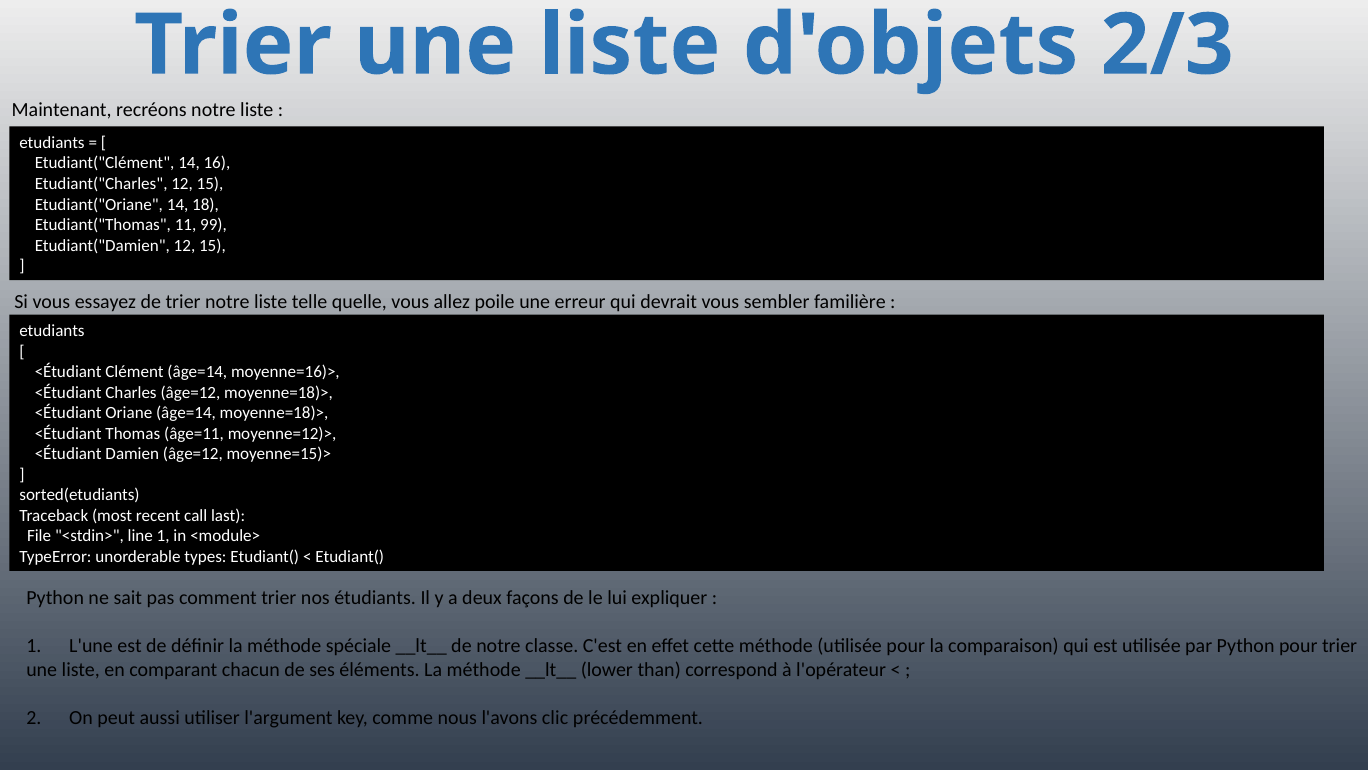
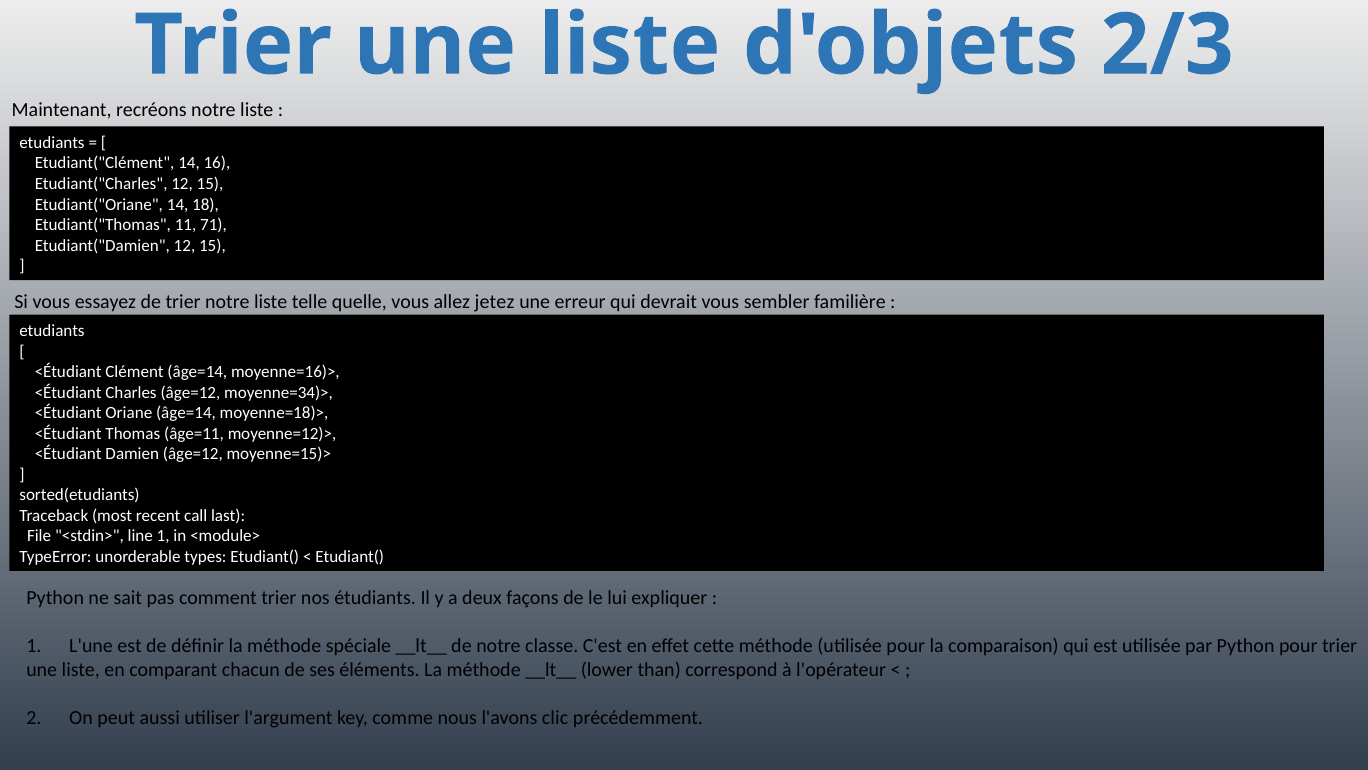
99: 99 -> 71
poile: poile -> jetez
âge=12 moyenne=18)>: moyenne=18)> -> moyenne=34)>
